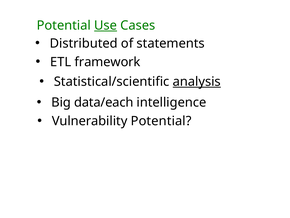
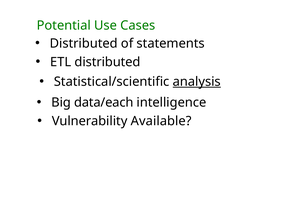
Use underline: present -> none
ETL framework: framework -> distributed
Vulnerability Potential: Potential -> Available
